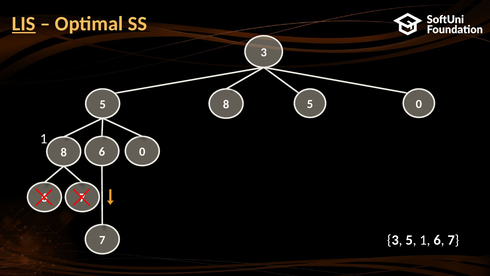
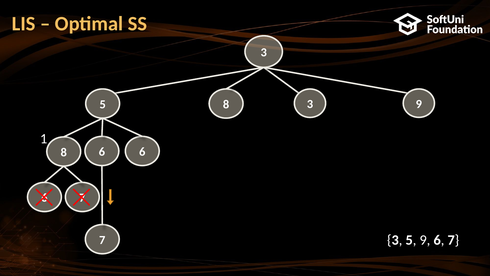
LIS underline: present -> none
5 5: 5 -> 3
0 at (419, 104): 0 -> 9
0 at (142, 152): 0 -> 6
5 1: 1 -> 9
